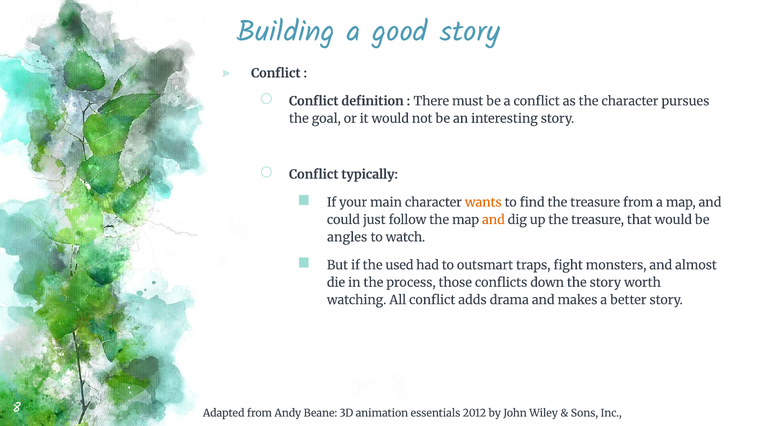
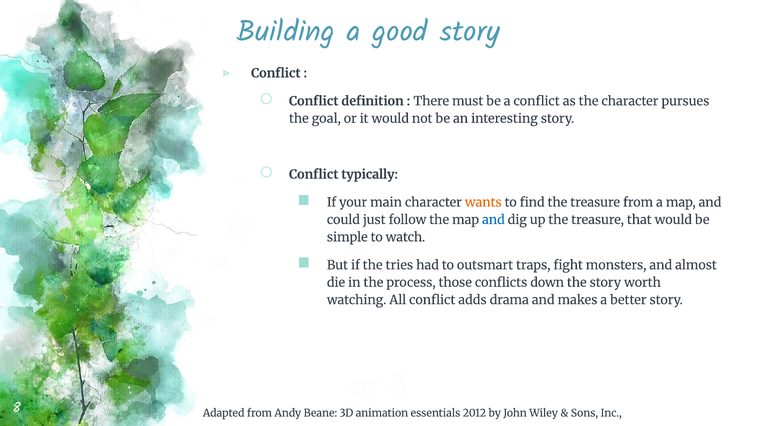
and at (493, 220) colour: orange -> blue
angles: angles -> simple
used: used -> tries
